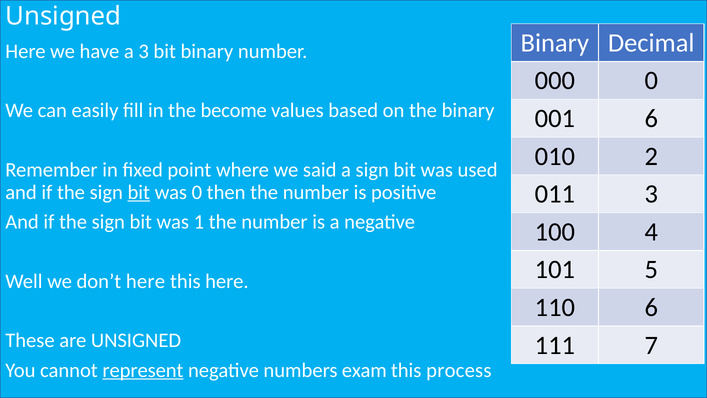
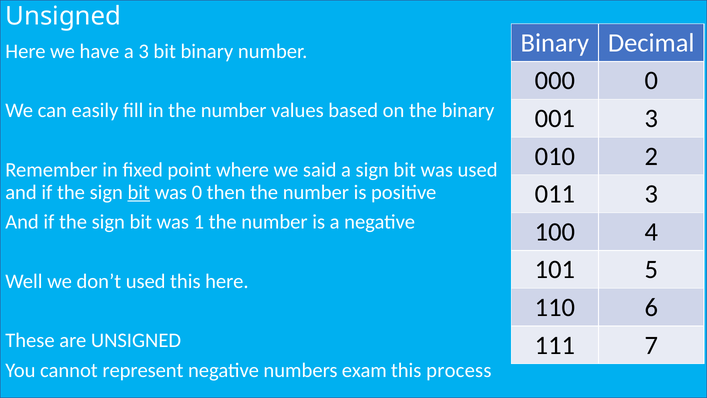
in the become: become -> number
001 6: 6 -> 3
don’t here: here -> used
represent underline: present -> none
